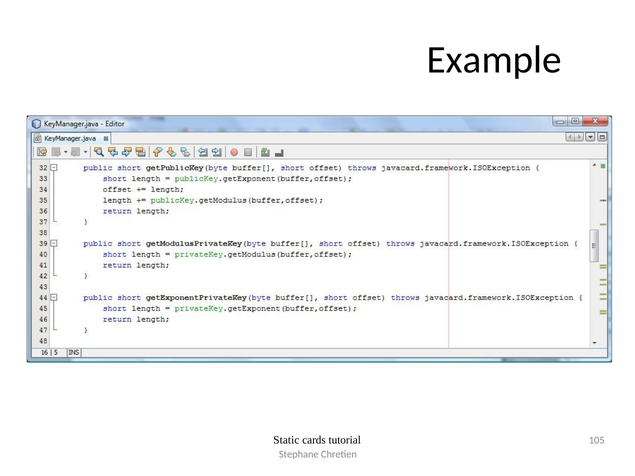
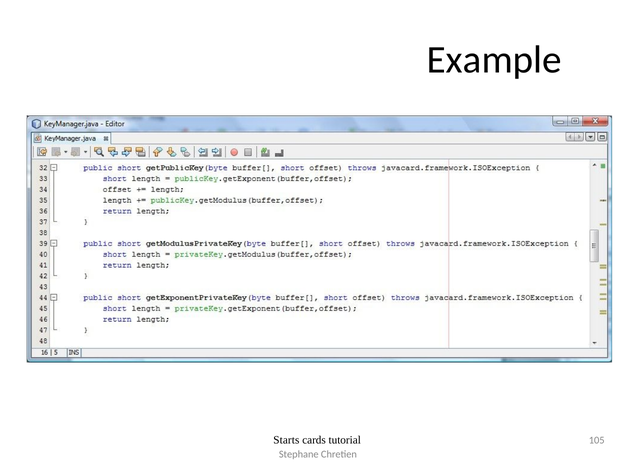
Static: Static -> Starts
